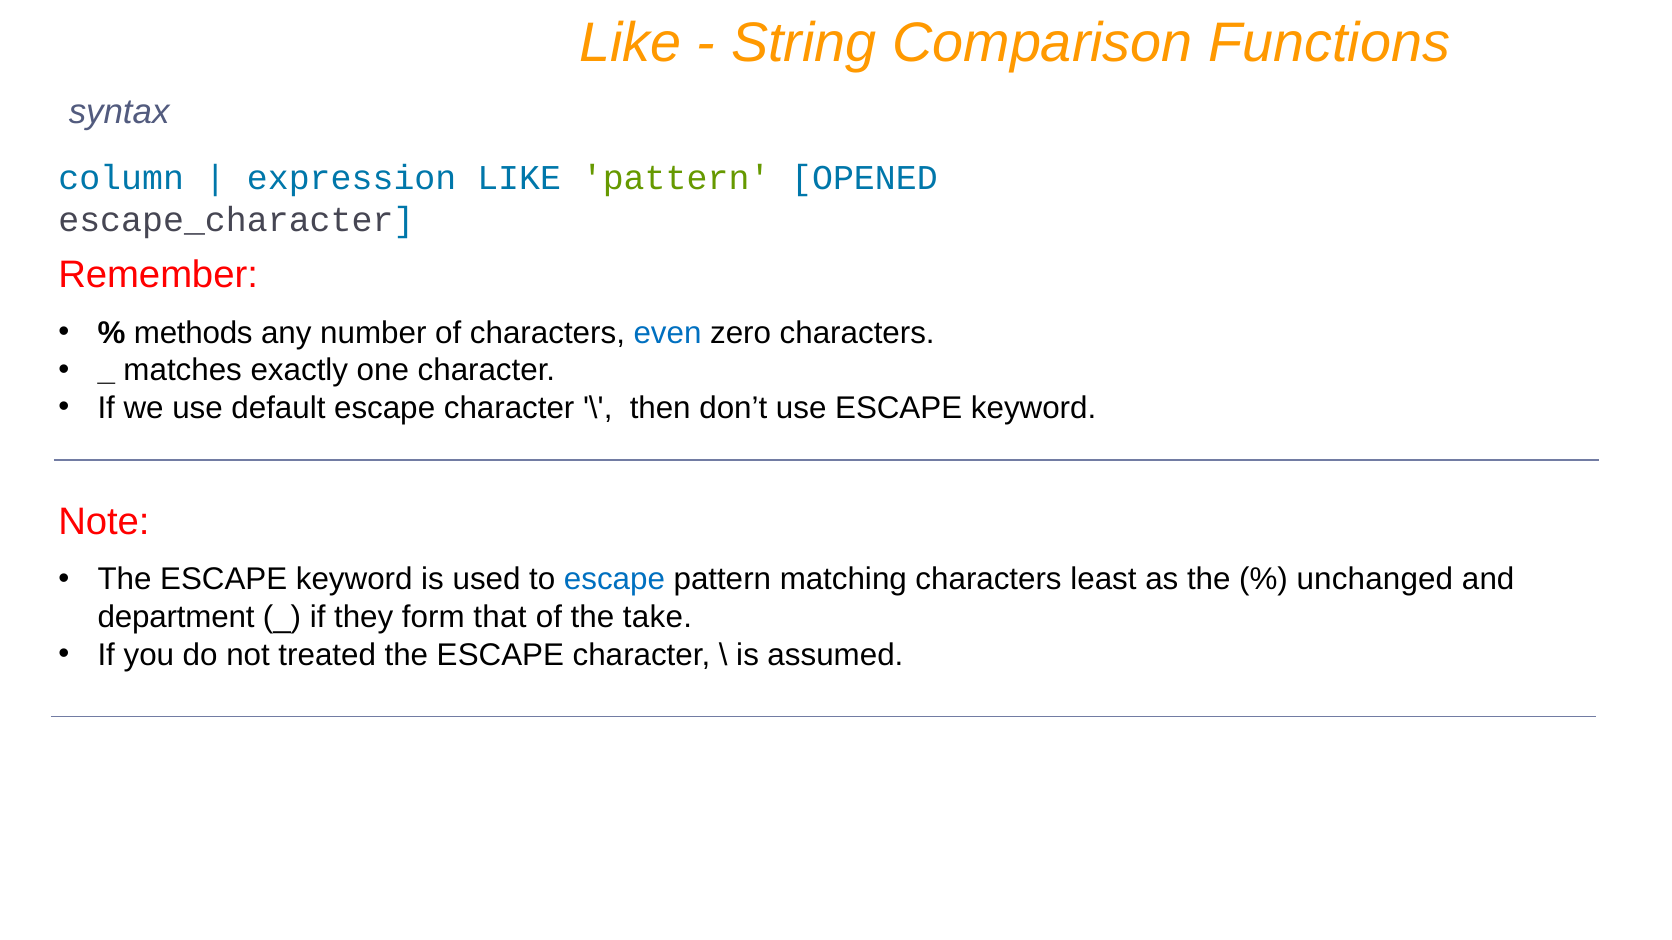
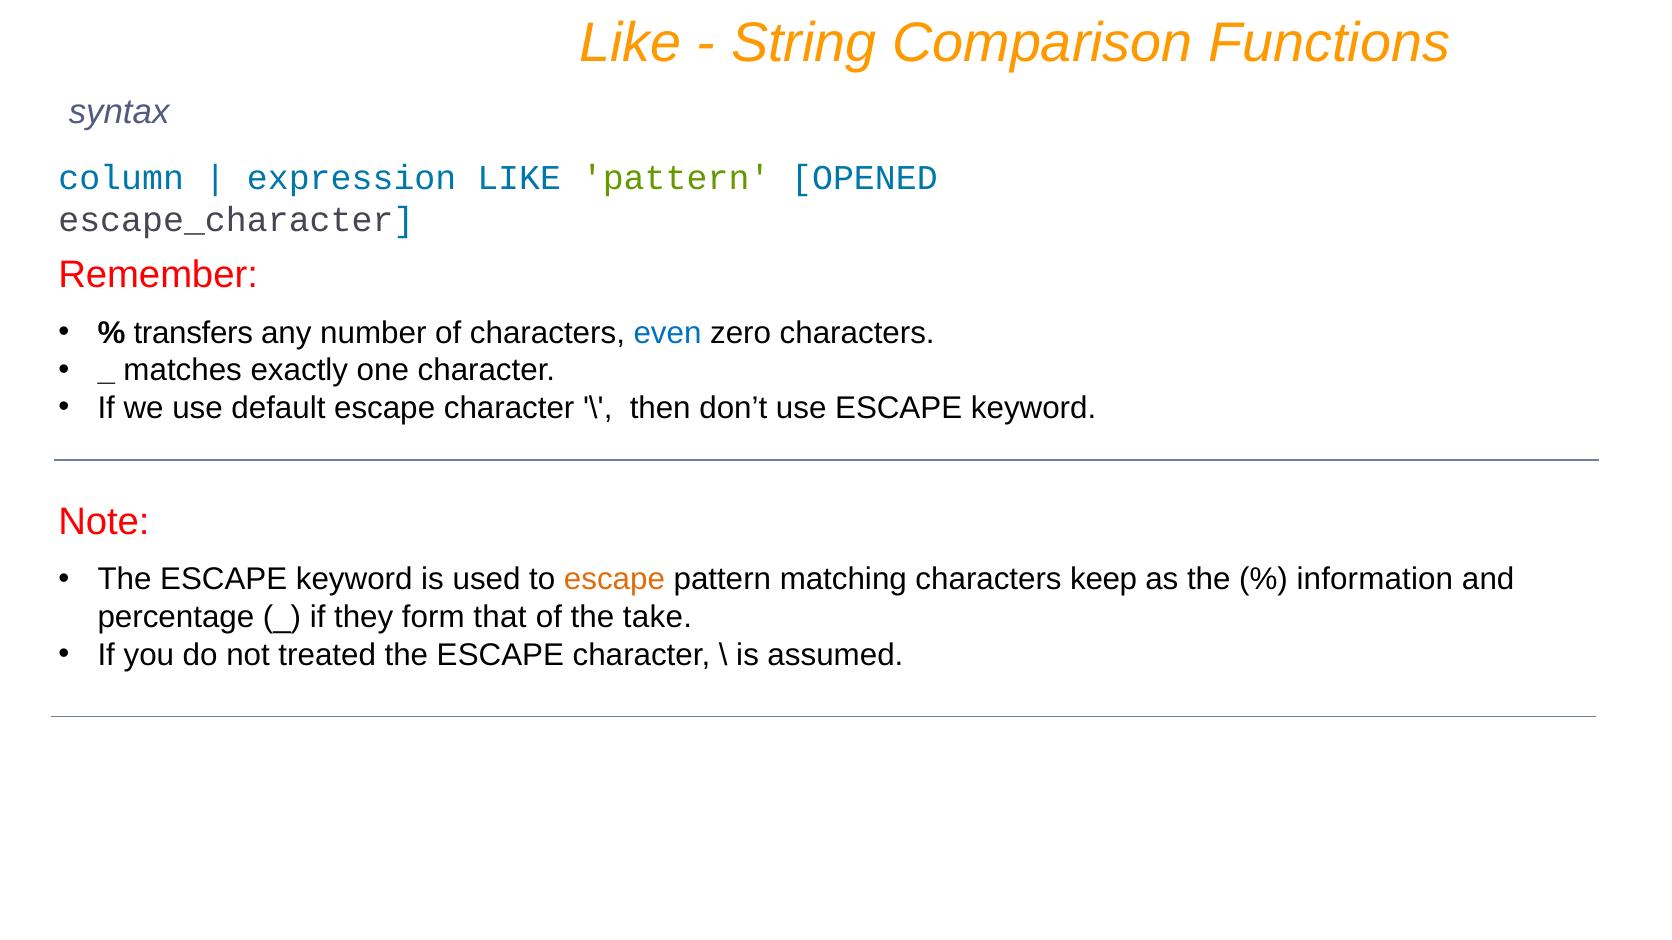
methods: methods -> transfers
escape at (614, 580) colour: blue -> orange
least: least -> keep
unchanged: unchanged -> information
department: department -> percentage
